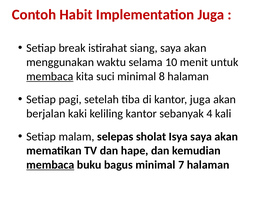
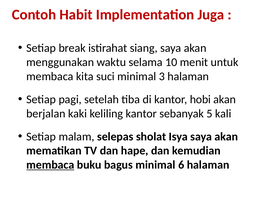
membaca at (50, 76) underline: present -> none
8: 8 -> 3
kantor juga: juga -> hobi
4: 4 -> 5
7: 7 -> 6
